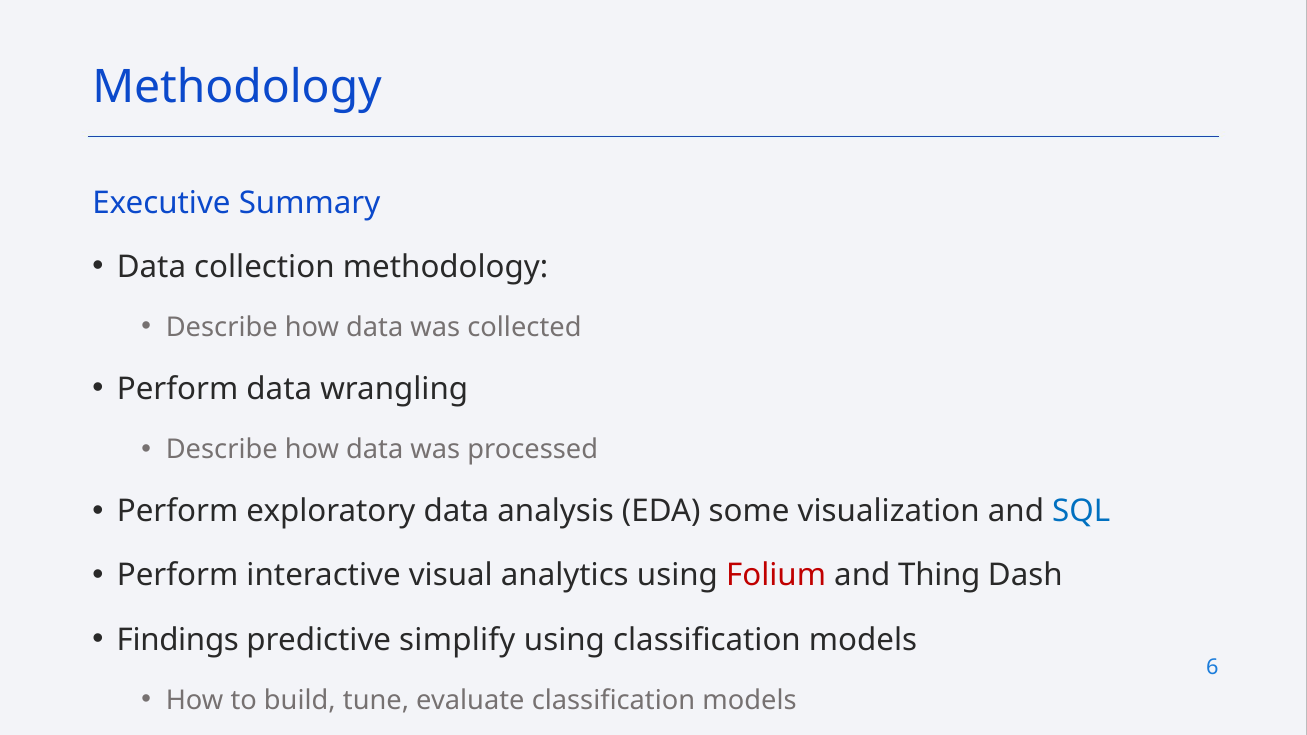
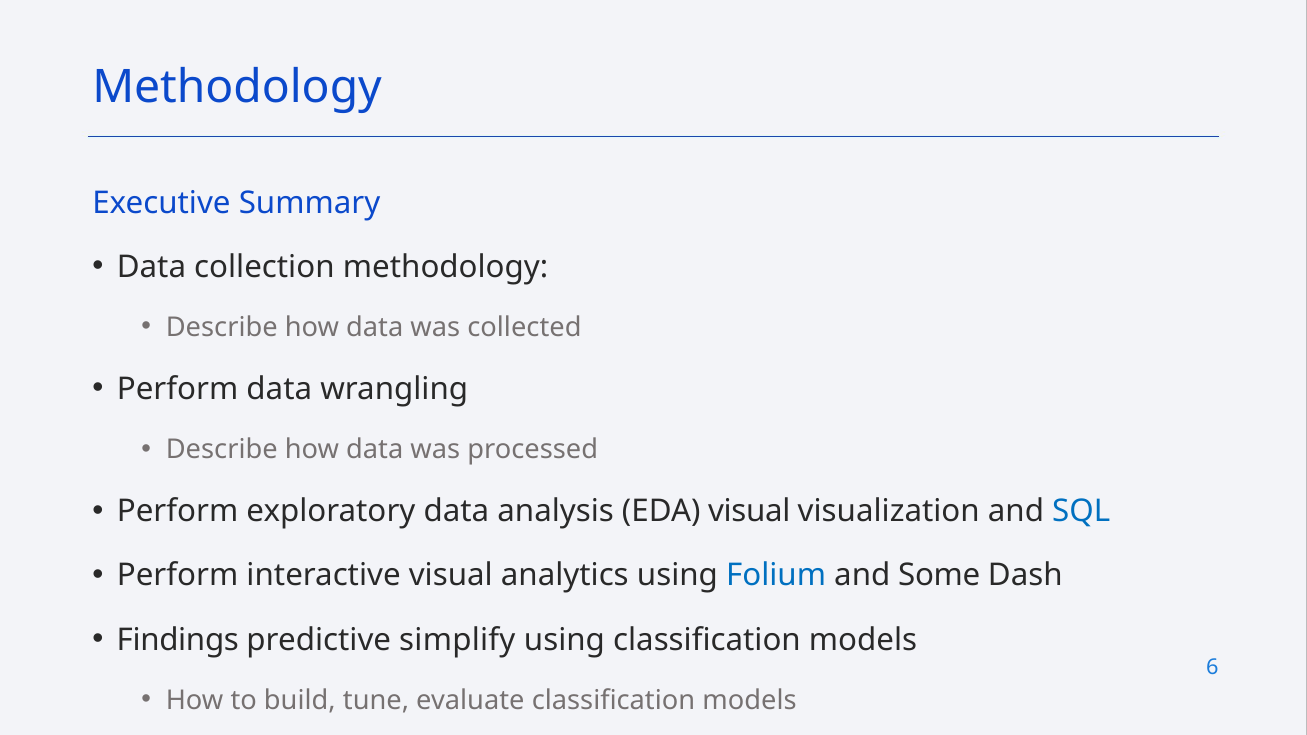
EDA some: some -> visual
Folium colour: red -> blue
Thing: Thing -> Some
